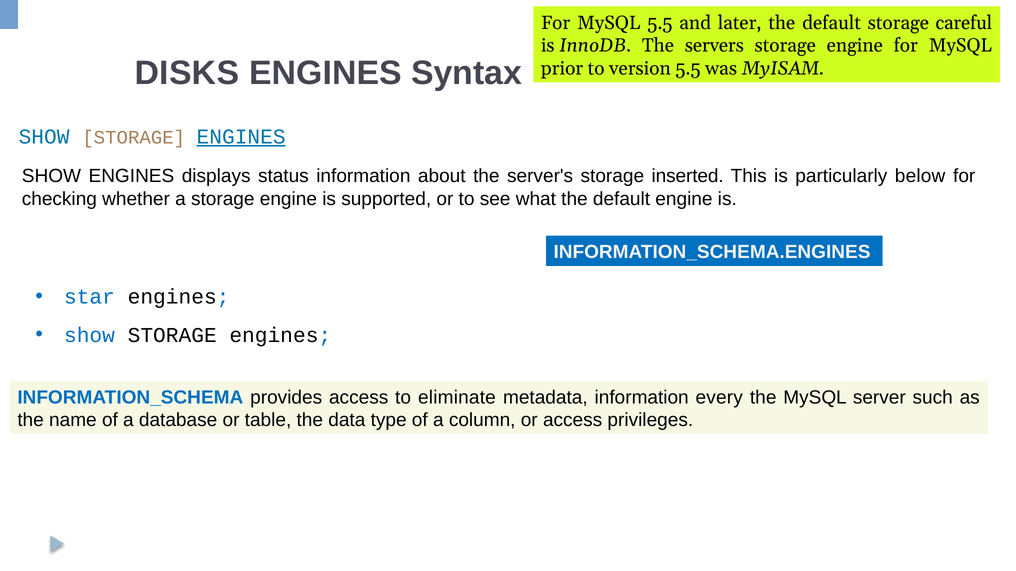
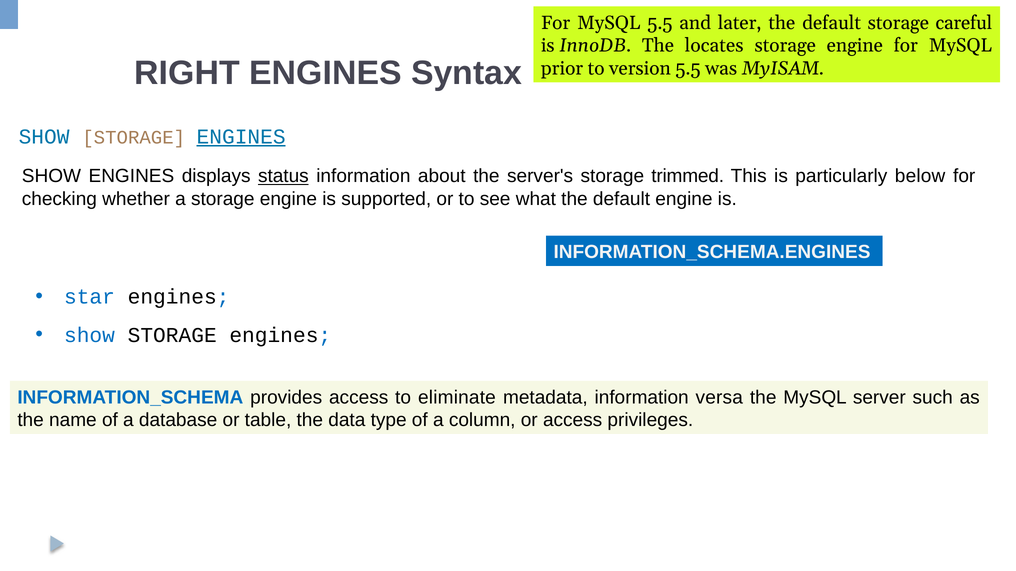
servers: servers -> locates
DISKS: DISKS -> RIGHT
status underline: none -> present
inserted: inserted -> trimmed
every: every -> versa
